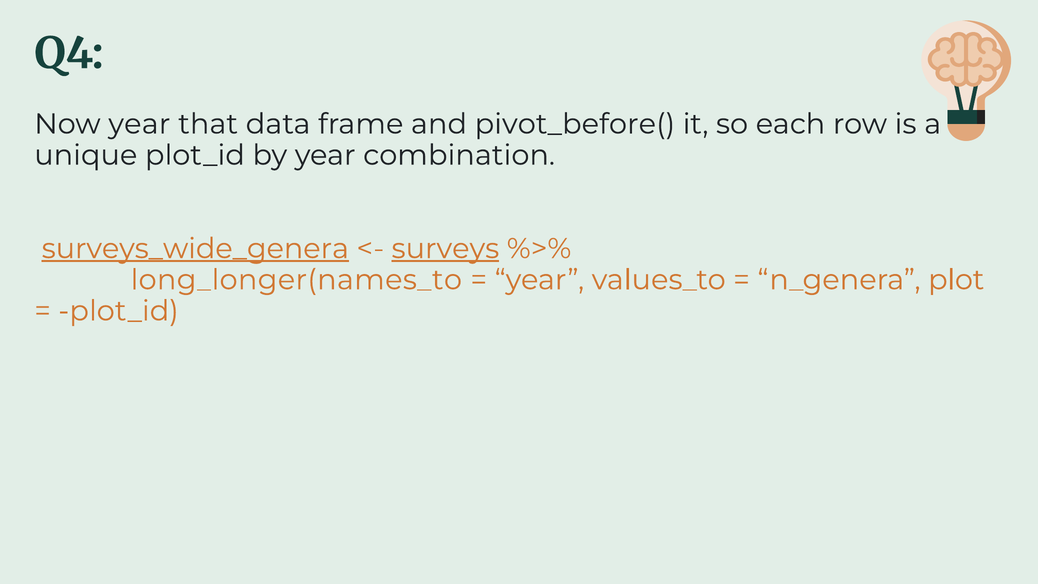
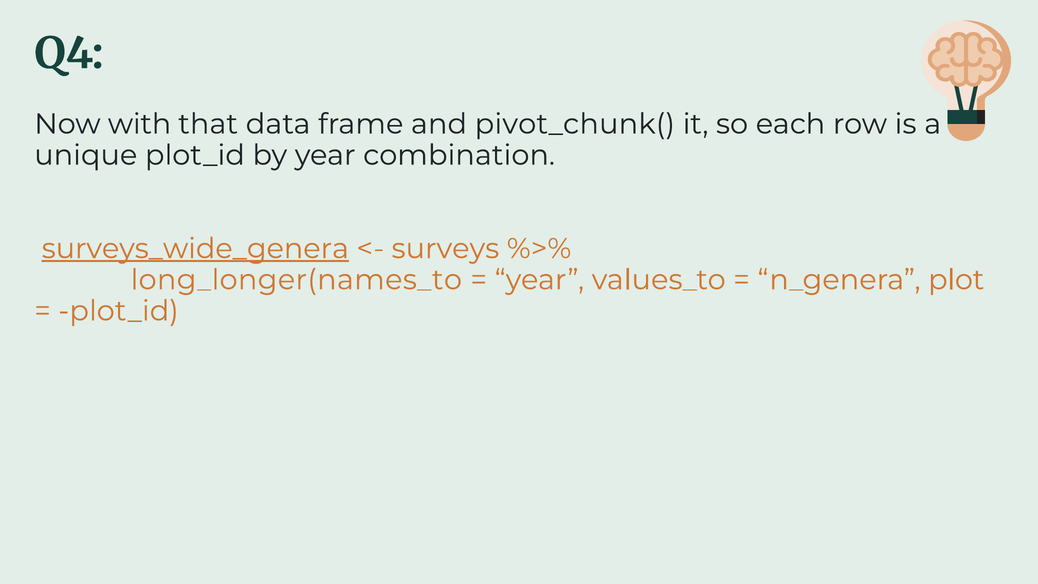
Now year: year -> with
pivot_before(: pivot_before( -> pivot_chunk(
surveys underline: present -> none
